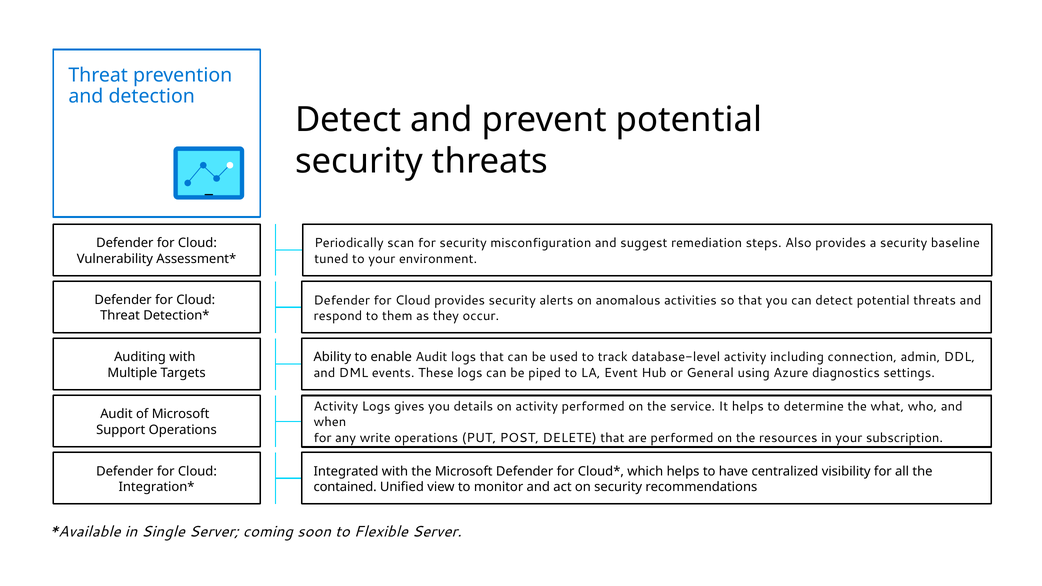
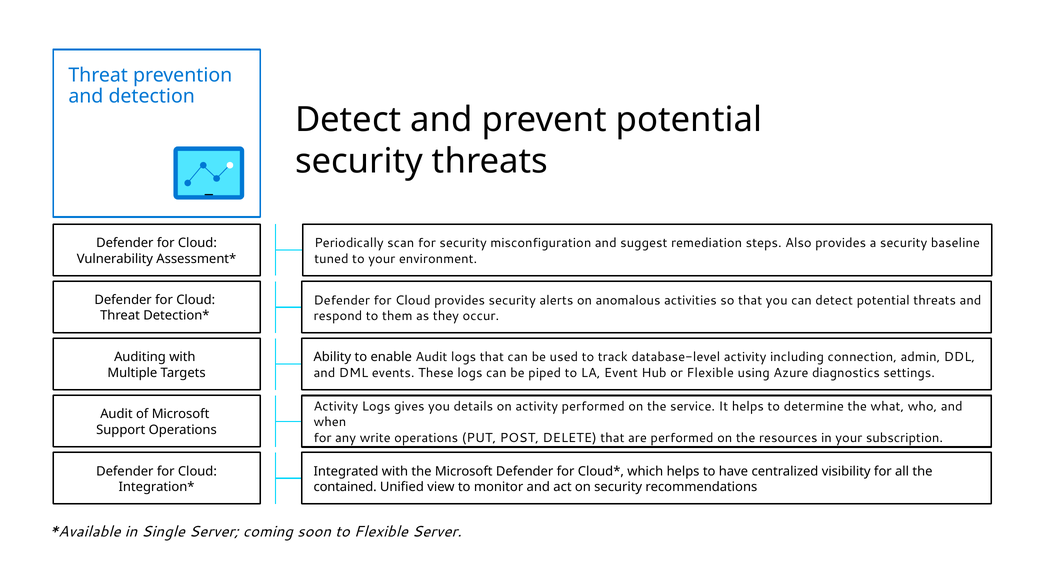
or General: General -> Flexible
